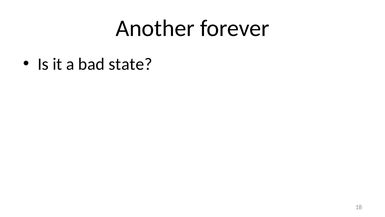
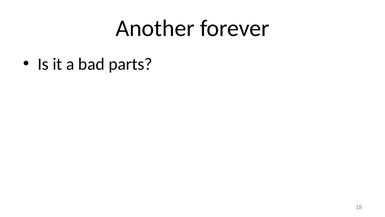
state: state -> parts
